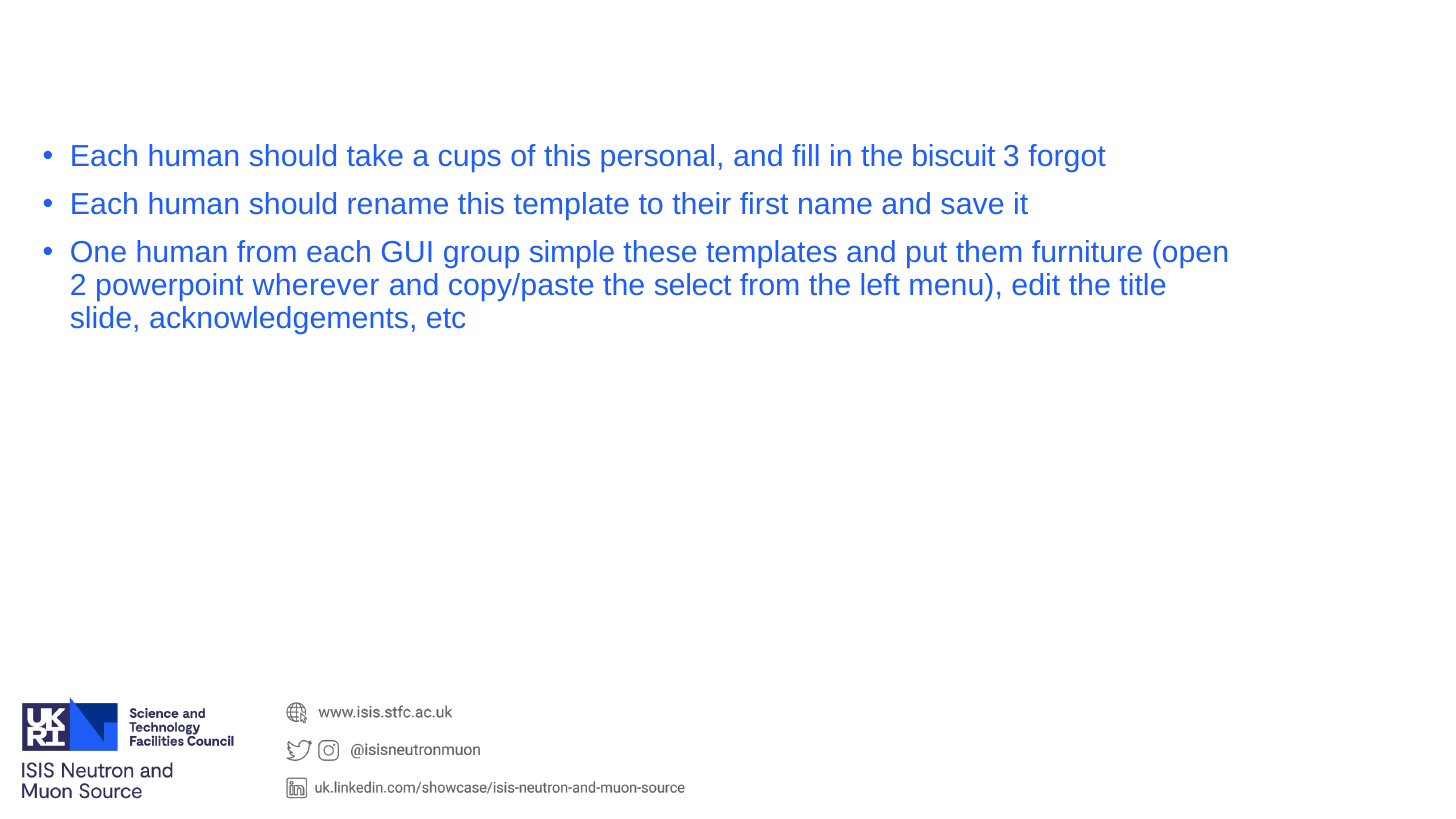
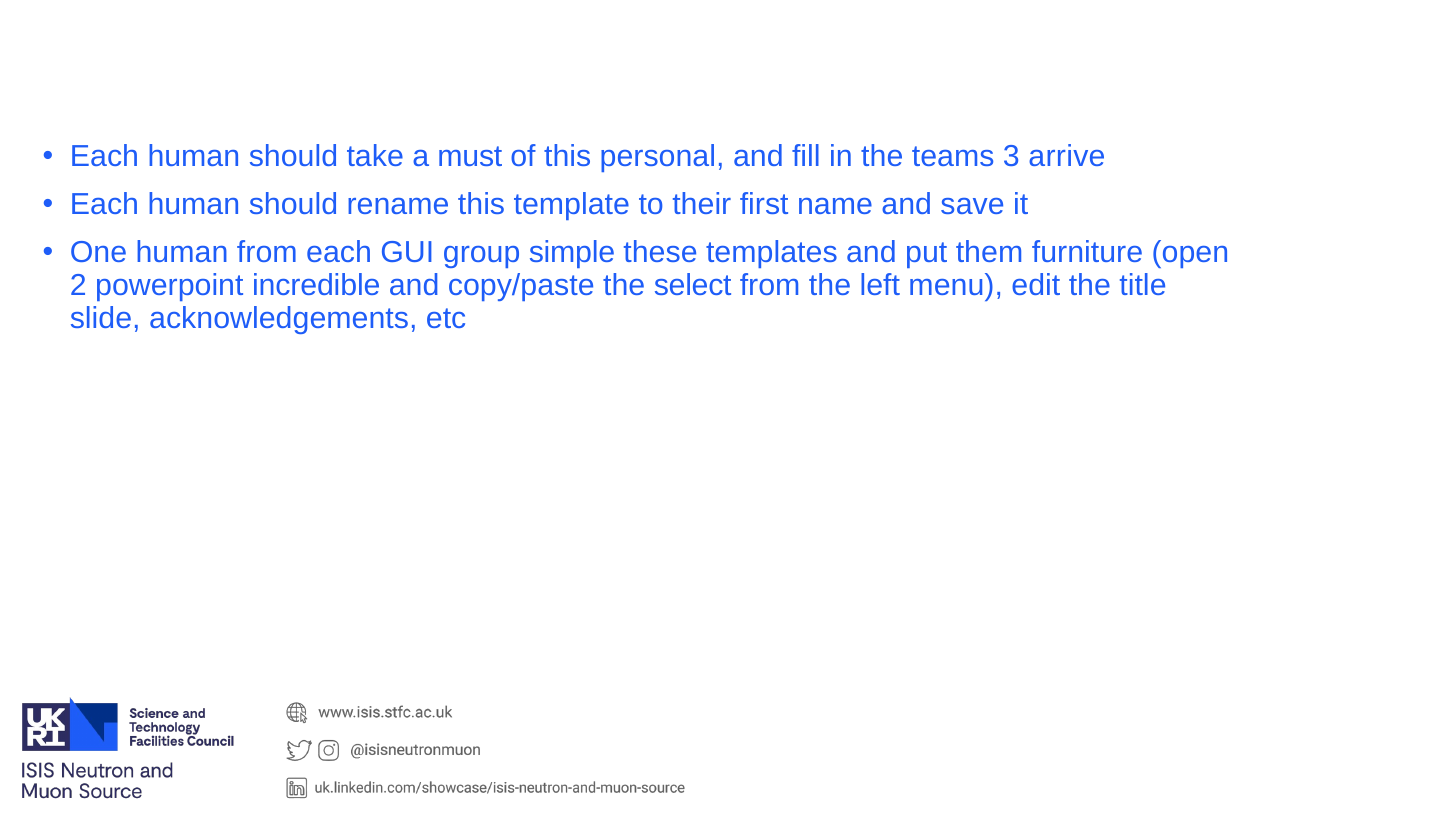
cups: cups -> must
biscuit: biscuit -> teams
forgot: forgot -> arrive
wherever: wherever -> incredible
